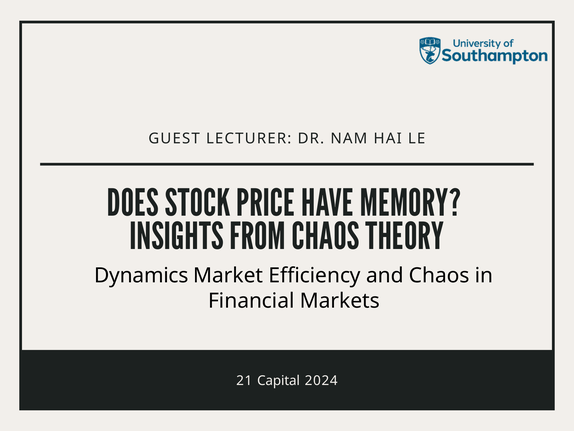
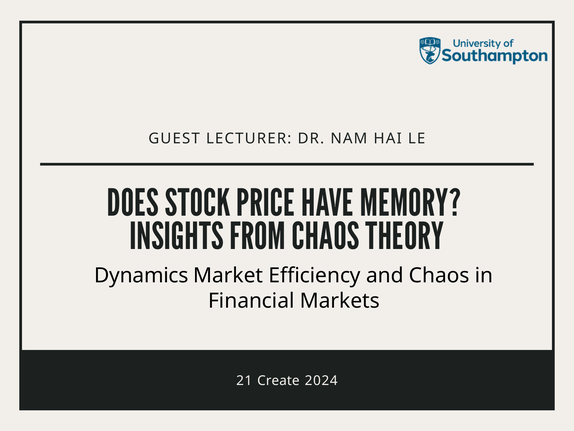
Capital: Capital -> Create
